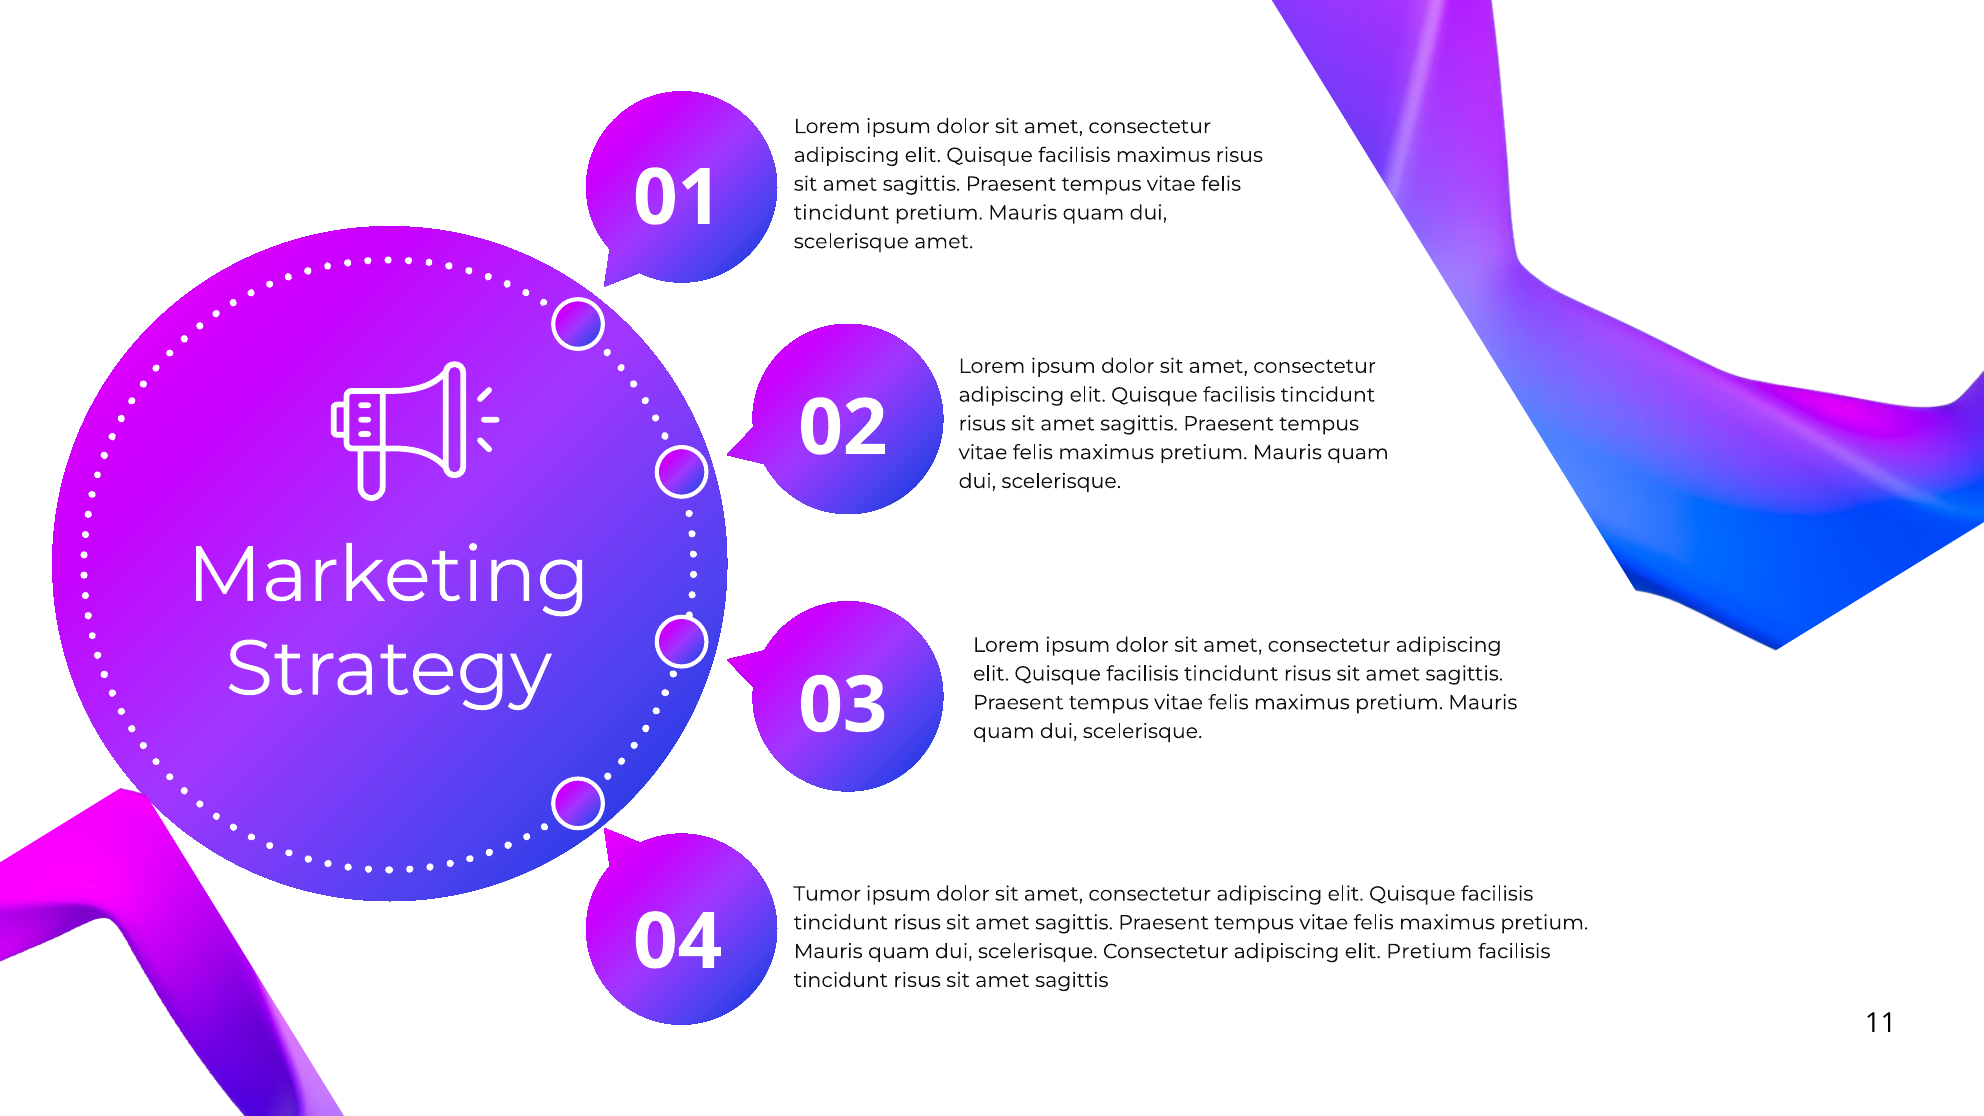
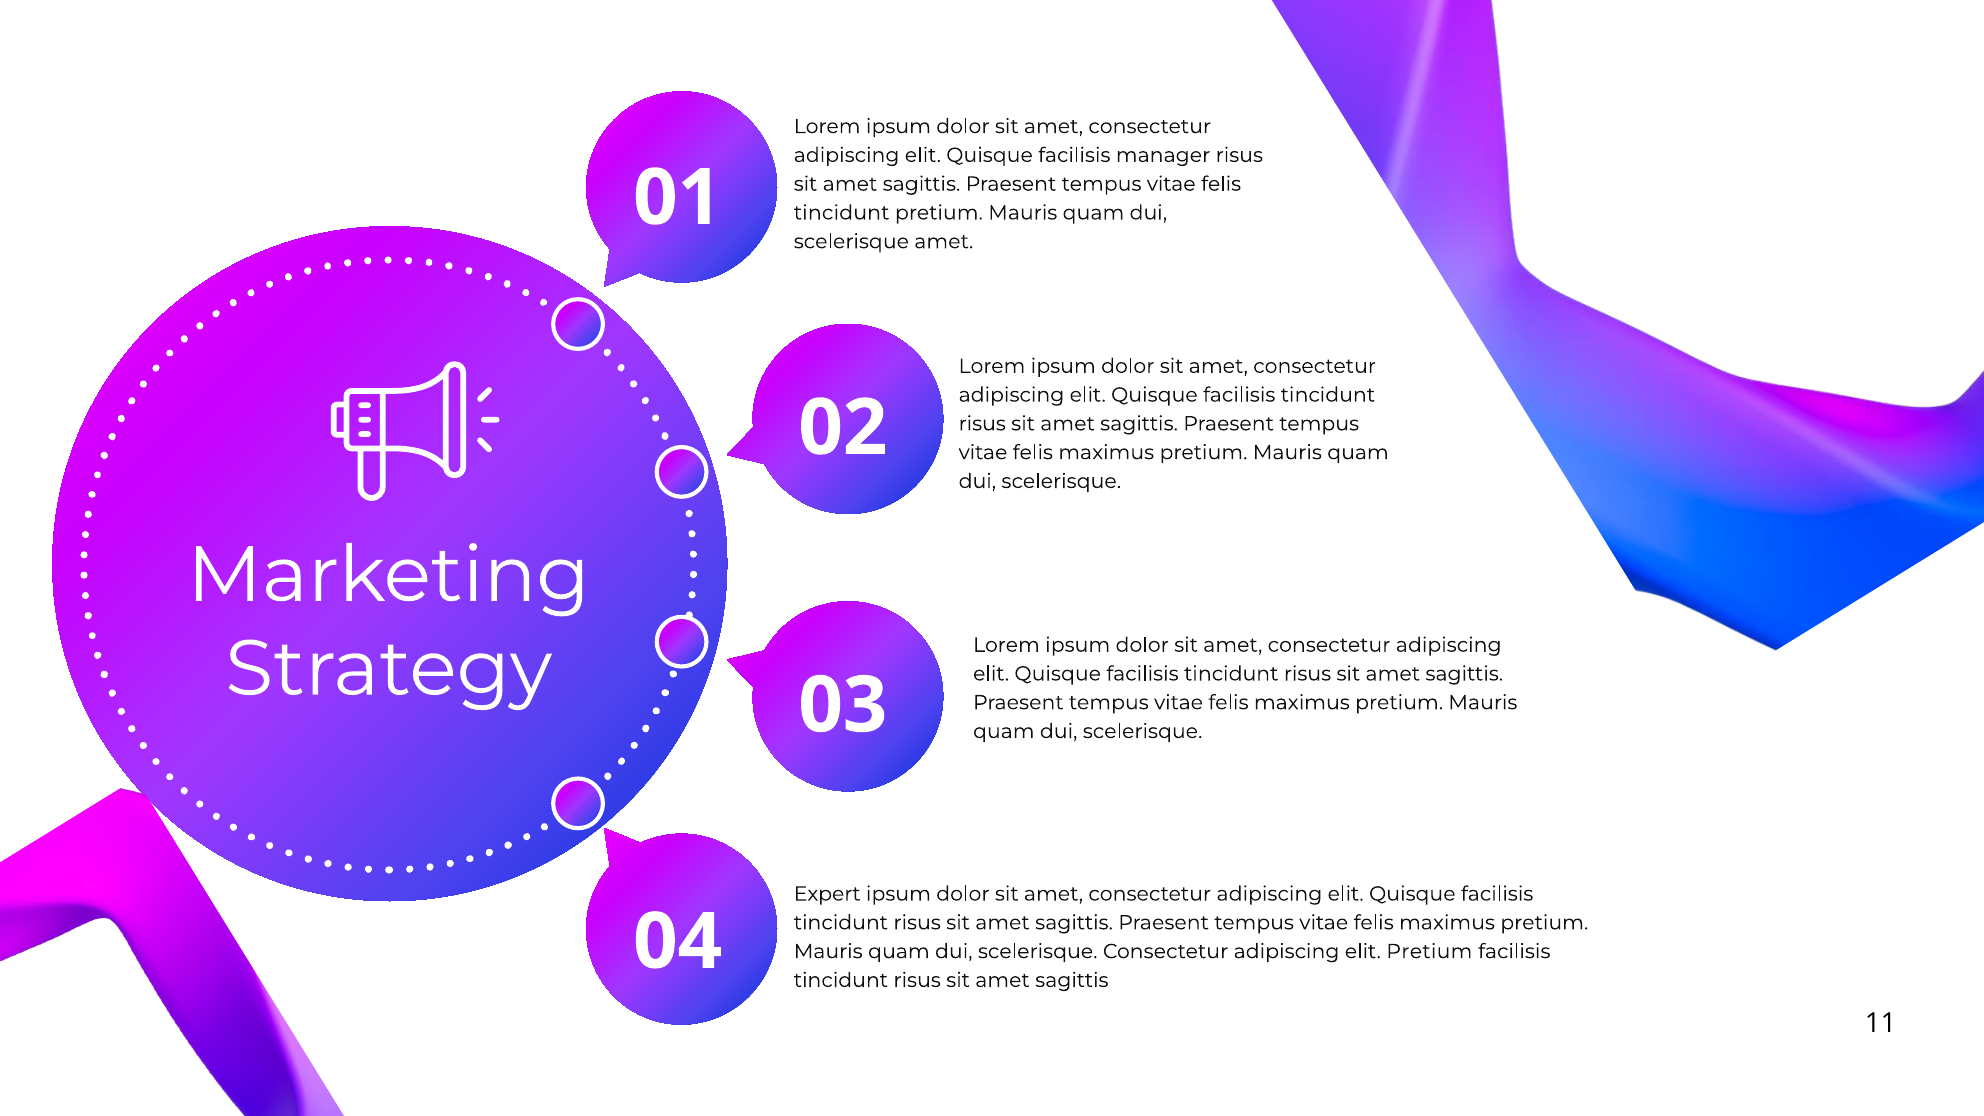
facilisis maximus: maximus -> manager
Tumor: Tumor -> Expert
